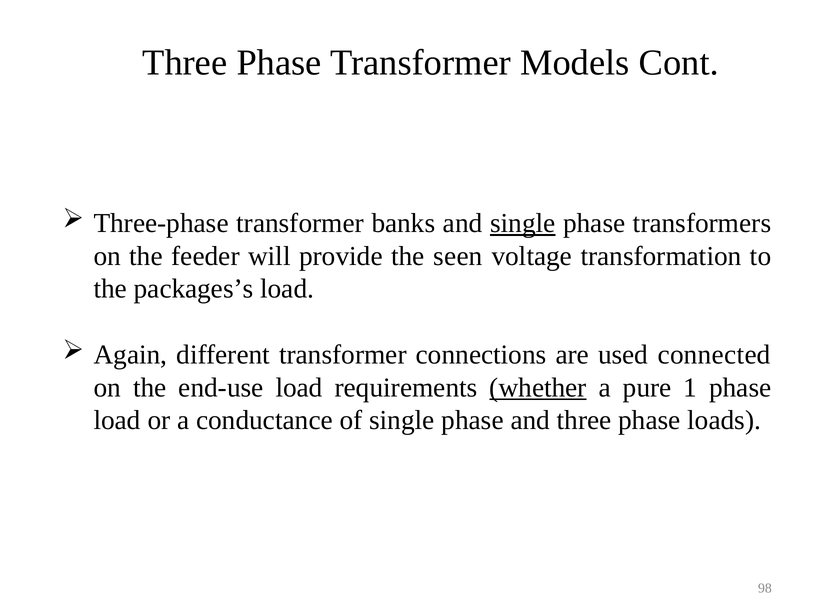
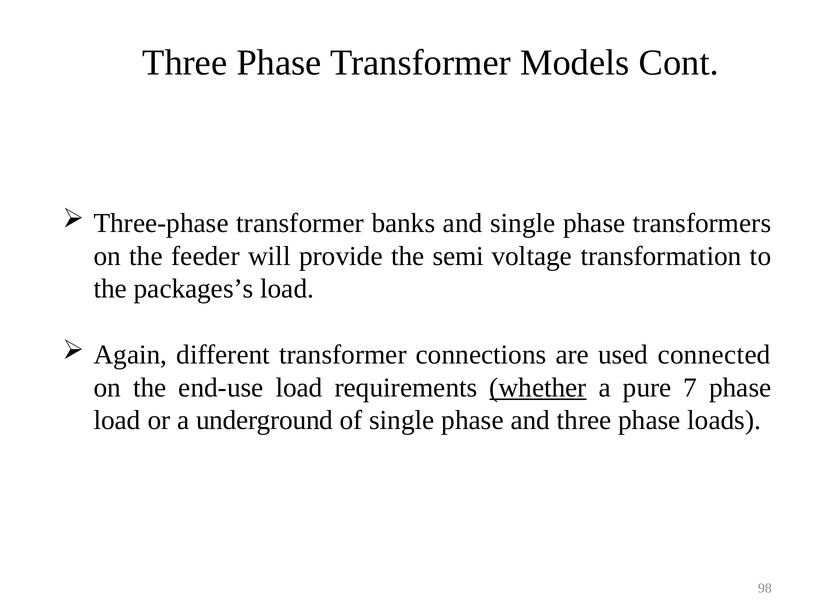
single at (523, 223) underline: present -> none
seen: seen -> semi
1: 1 -> 7
conductance: conductance -> underground
